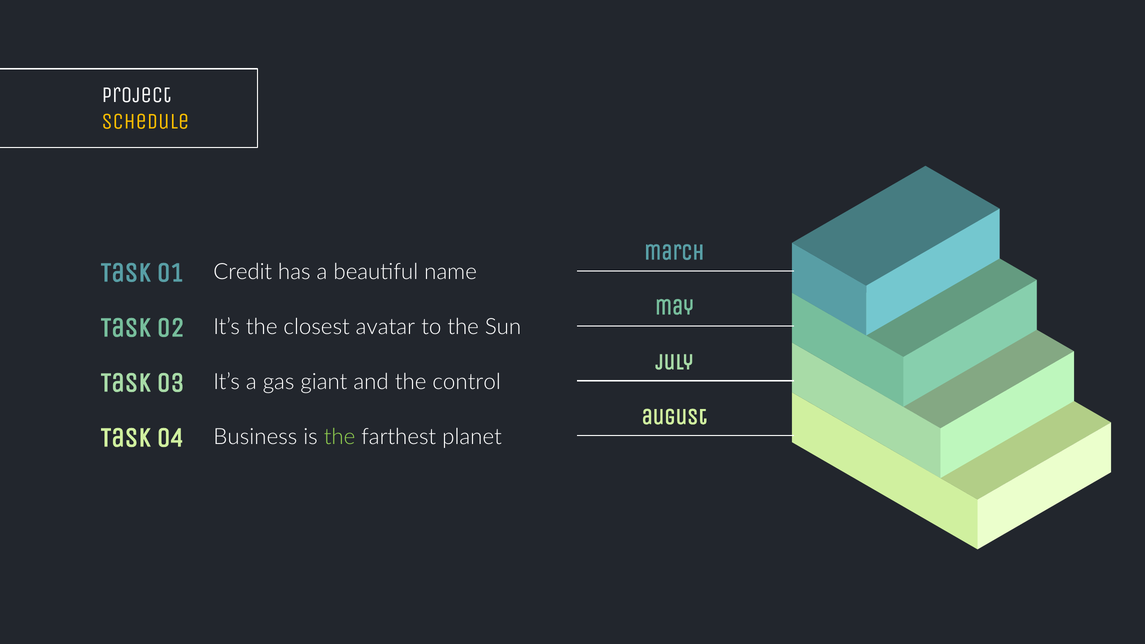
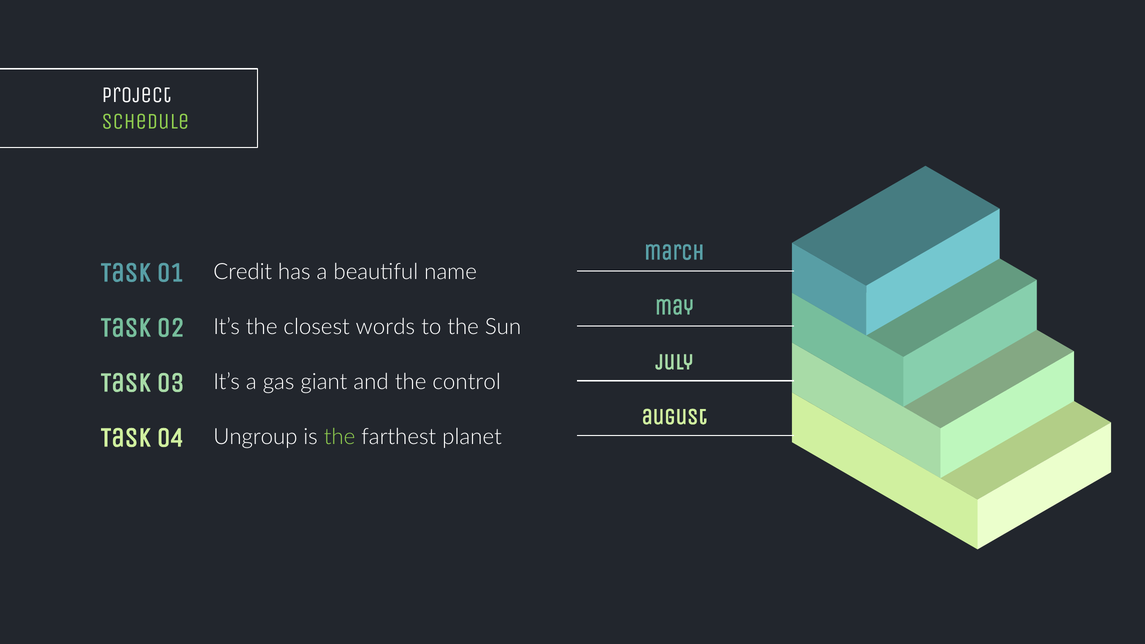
schedule colour: yellow -> light green
avatar: avatar -> words
Business: Business -> Ungroup
